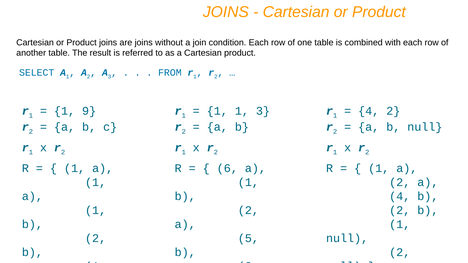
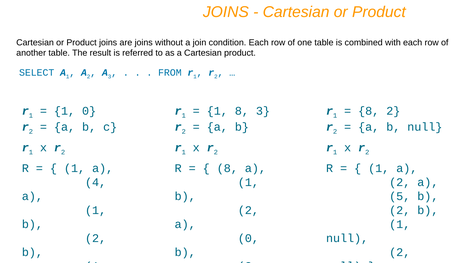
1 9: 9 -> 0
1 1: 1 -> 8
4 at (369, 111): 4 -> 8
6 at (227, 168): 6 -> 8
1 at (96, 182): 1 -> 4
4 at (400, 196): 4 -> 5
5 at (248, 239): 5 -> 0
